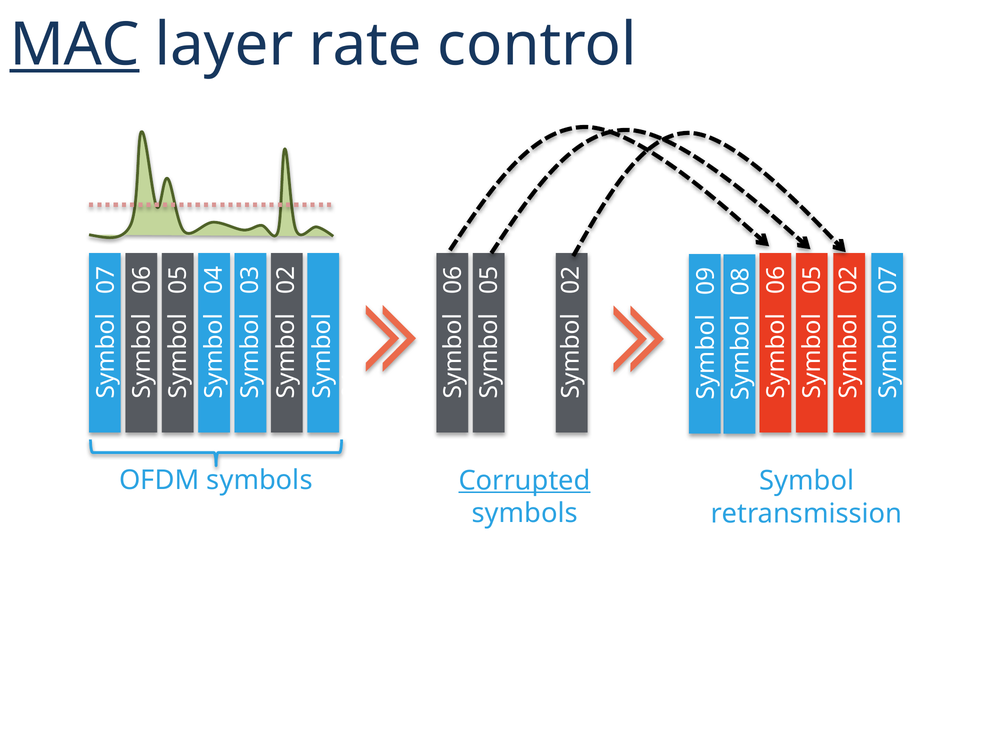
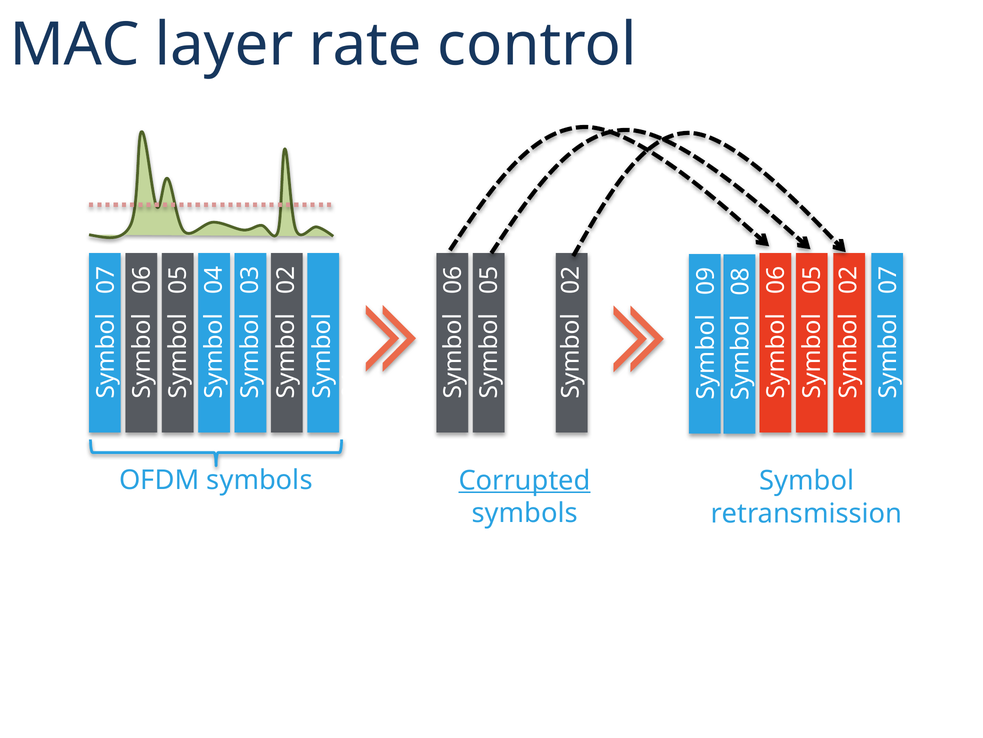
MAC underline: present -> none
